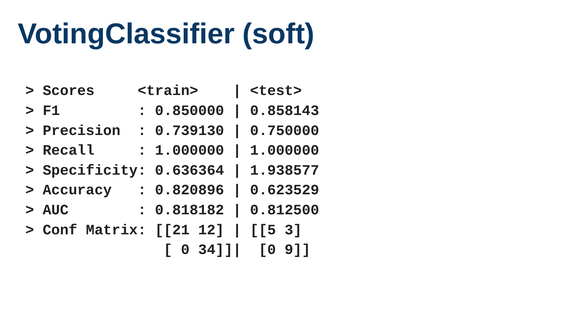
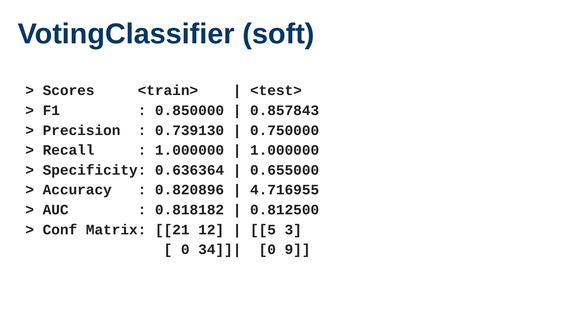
0.858143: 0.858143 -> 0.857843
1.938577: 1.938577 -> 0.655000
0.623529: 0.623529 -> 4.716955
